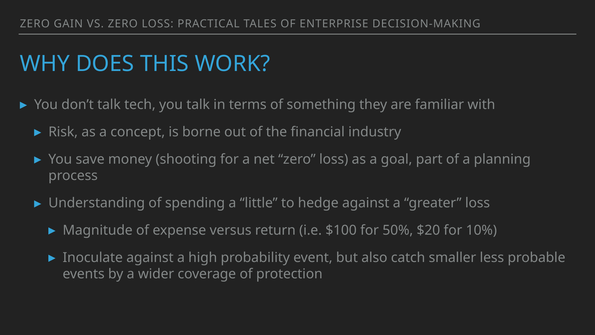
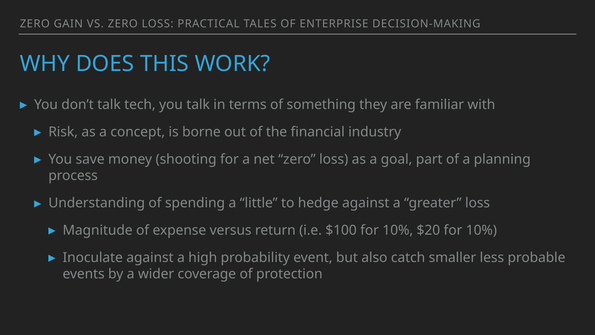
$100 for 50%: 50% -> 10%
